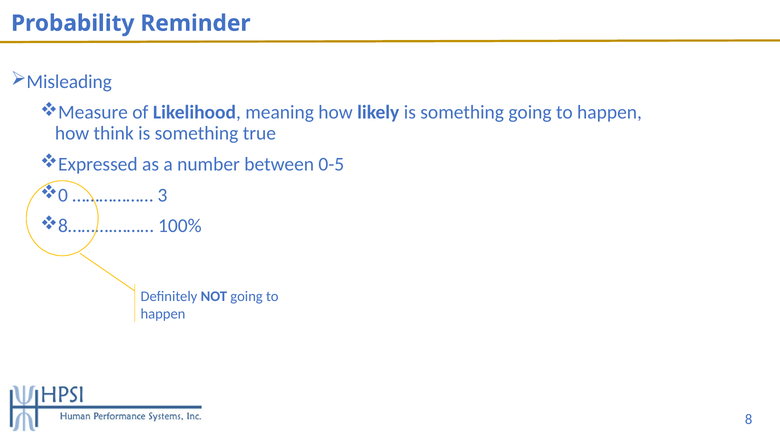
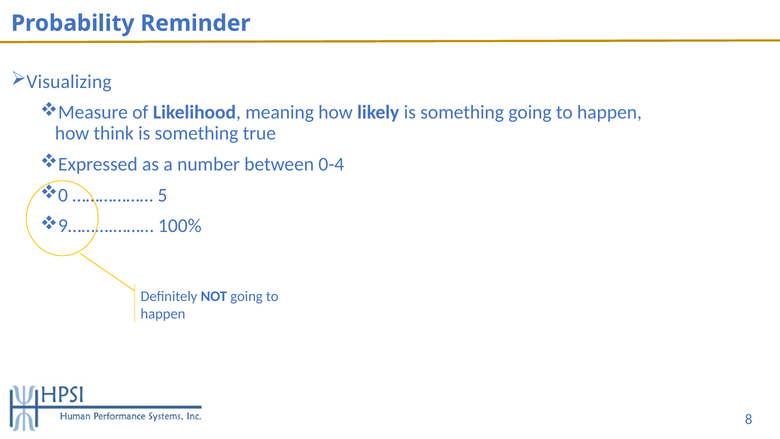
Misleading: Misleading -> Visualizing
0-5: 0-5 -> 0-4
3: 3 -> 5
8……….………: 8……….……… -> 9……….………
